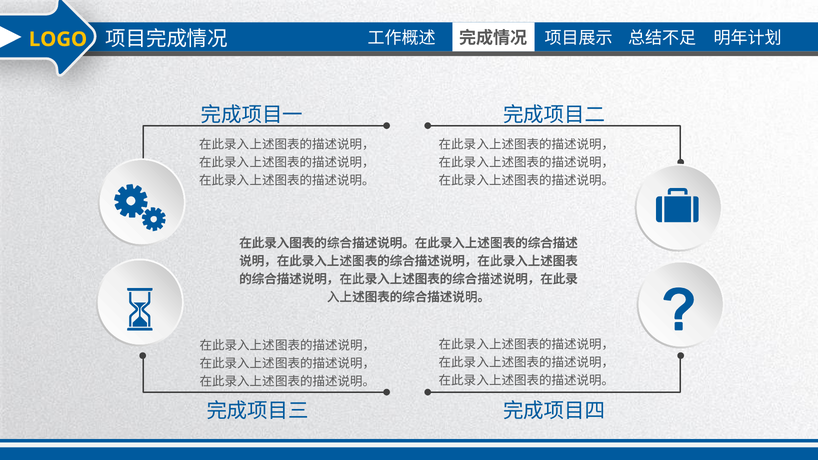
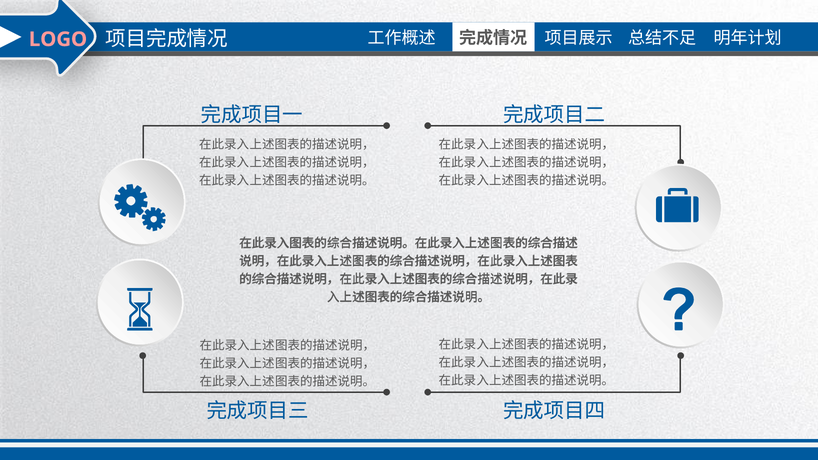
LOGO colour: yellow -> pink
